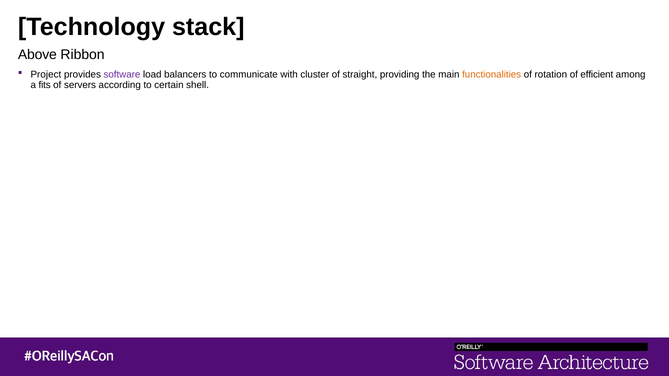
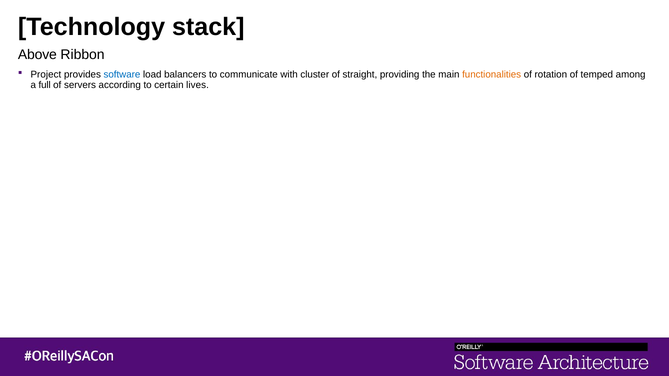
software colour: purple -> blue
efficient: efficient -> temped
fits: fits -> full
shell: shell -> lives
